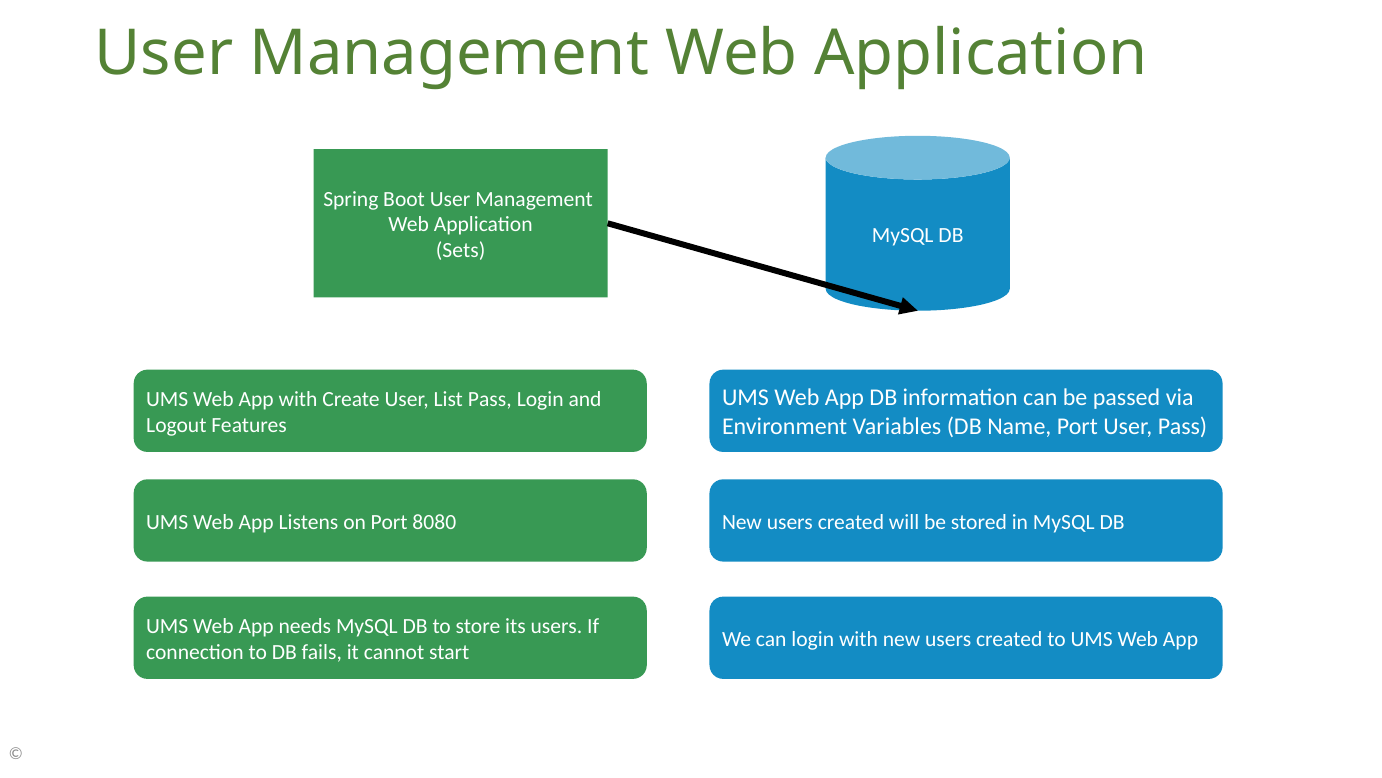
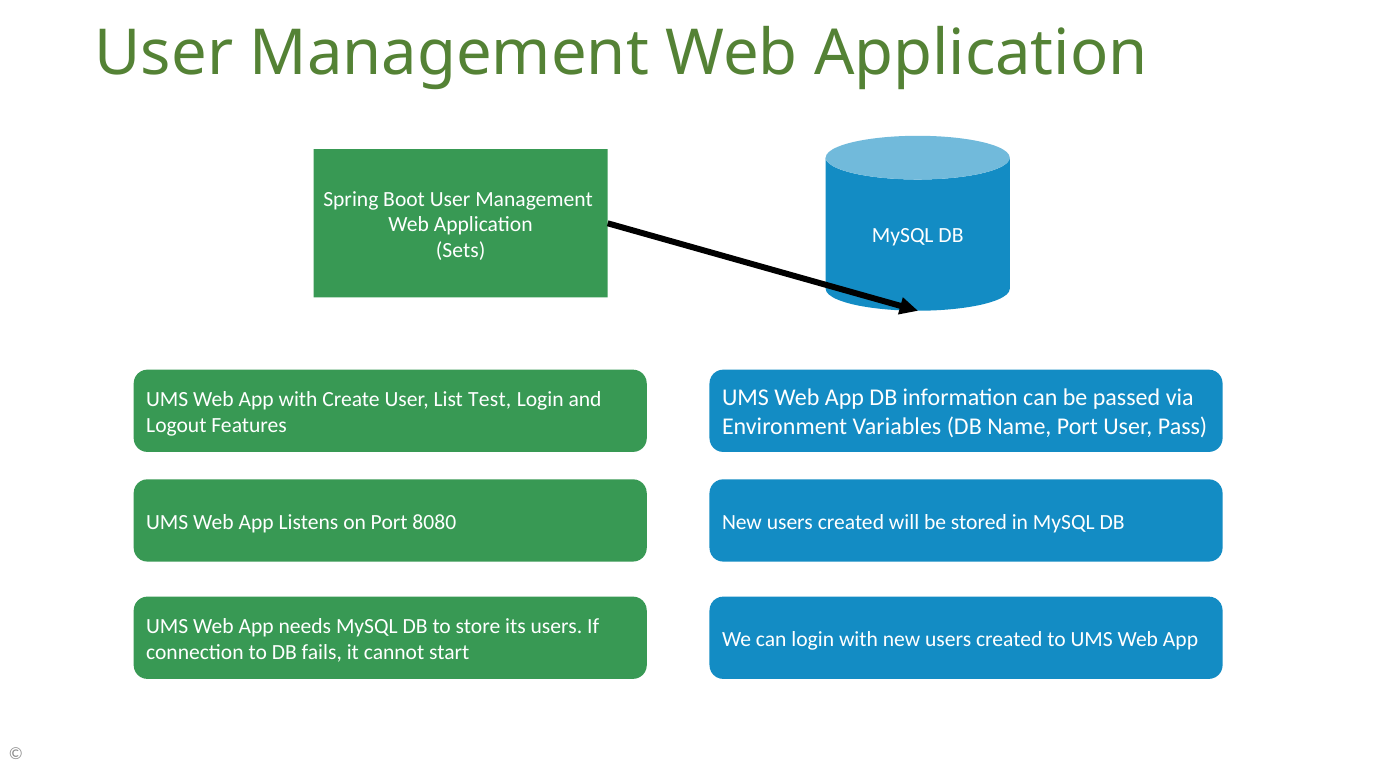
List Pass: Pass -> Test
